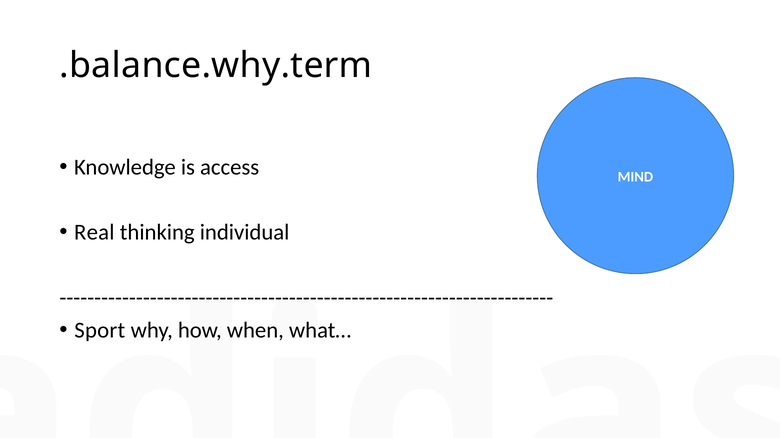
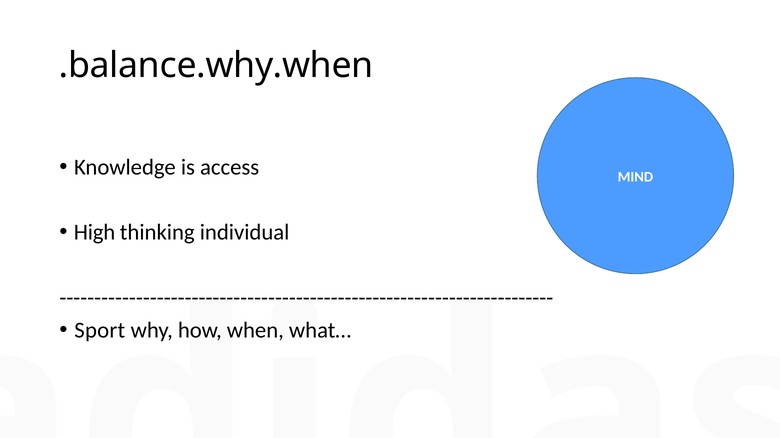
.balance.why.term: .balance.why.term -> .balance.why.when
Real: Real -> High
